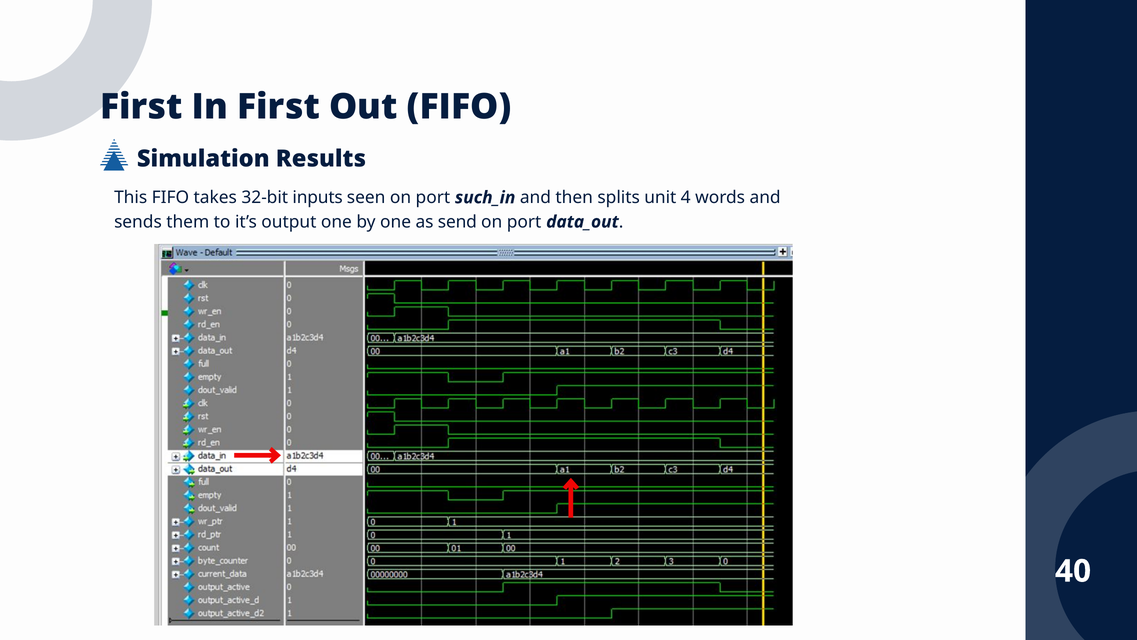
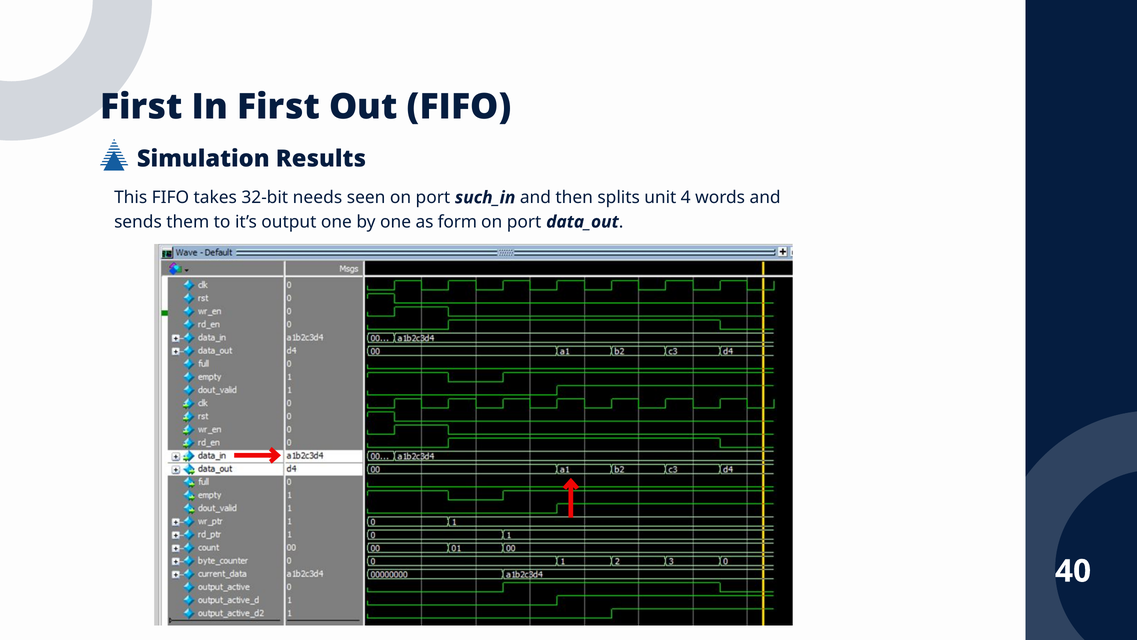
inputs: inputs -> needs
send: send -> form
